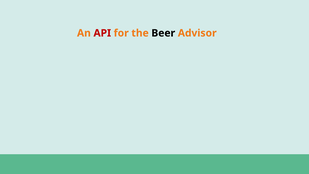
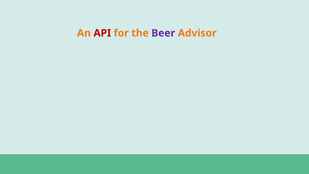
Beer colour: black -> purple
